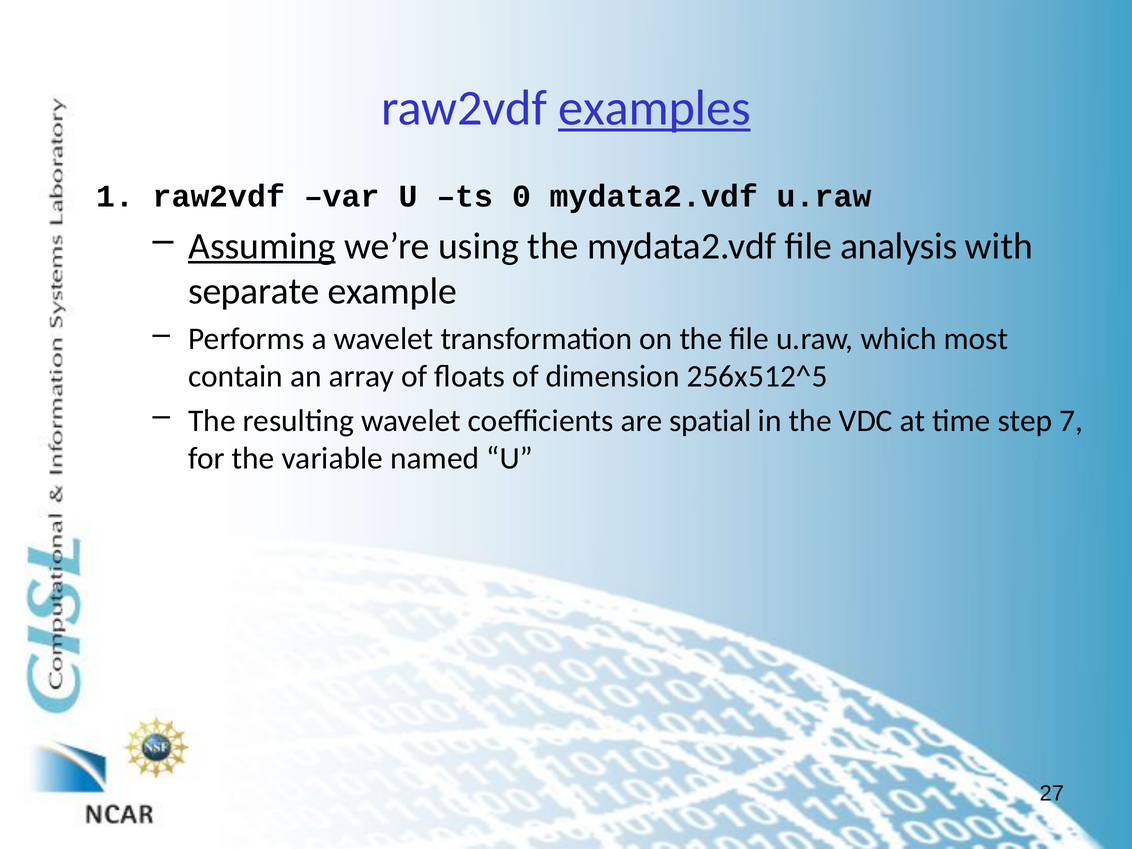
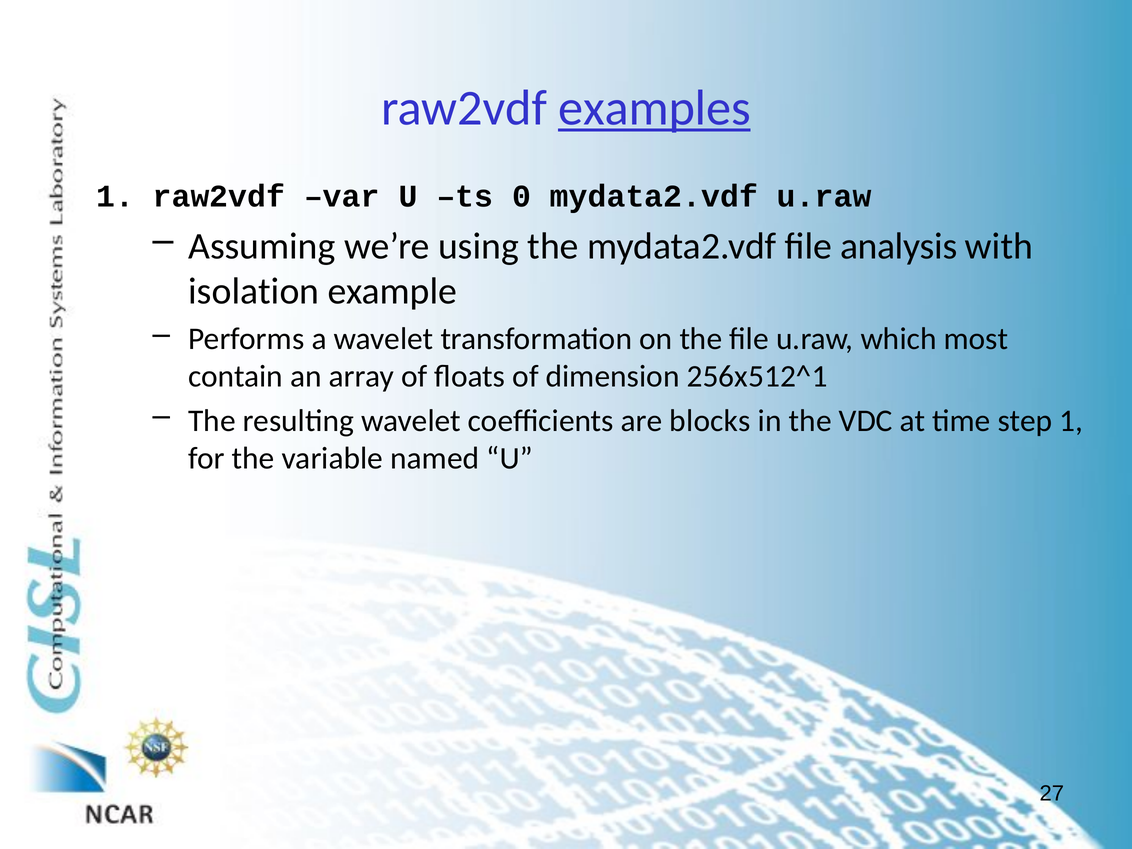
Assuming underline: present -> none
separate: separate -> isolation
256x512^5: 256x512^5 -> 256x512^1
spatial: spatial -> blocks
step 7: 7 -> 1
